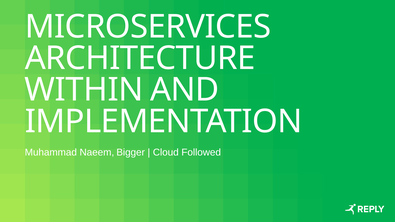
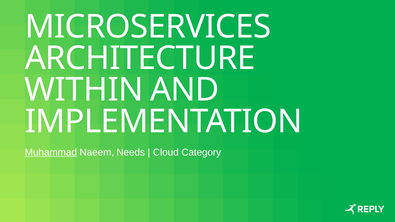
Muhammad underline: none -> present
Bigger: Bigger -> Needs
Followed: Followed -> Category
